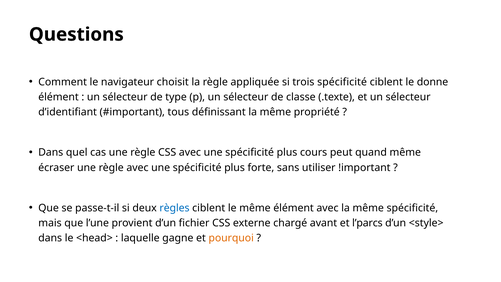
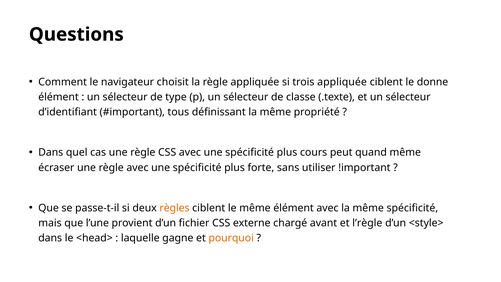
trois spécificité: spécificité -> appliquée
règles colour: blue -> orange
l’parcs: l’parcs -> l’règle
